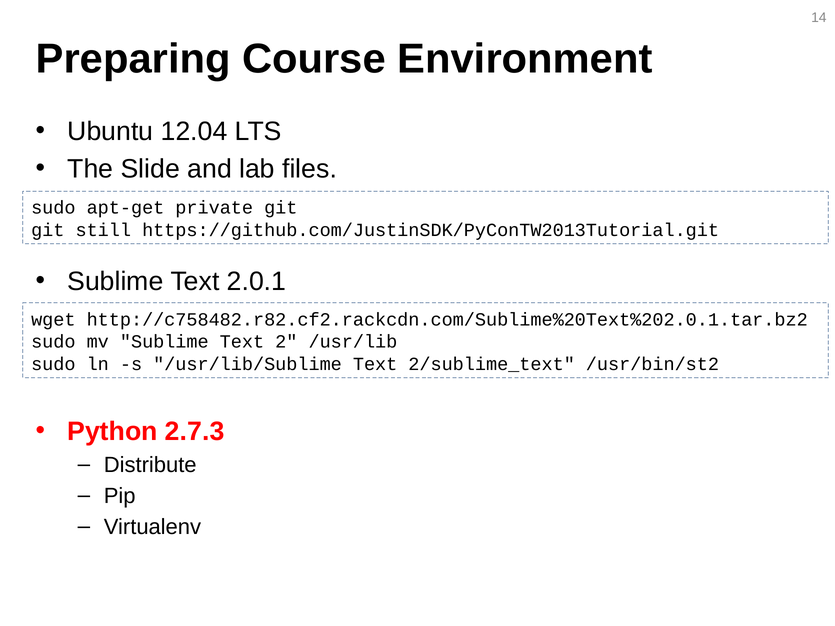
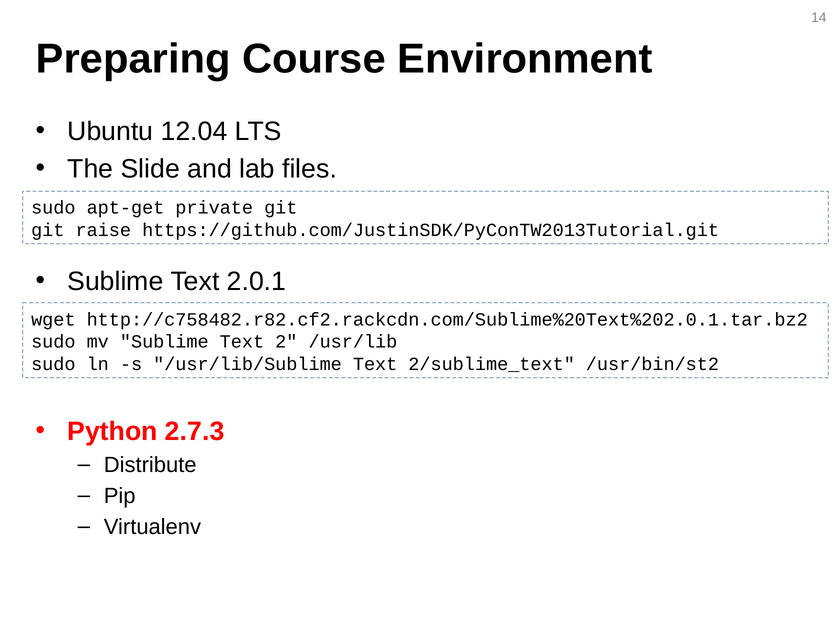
still: still -> raise
